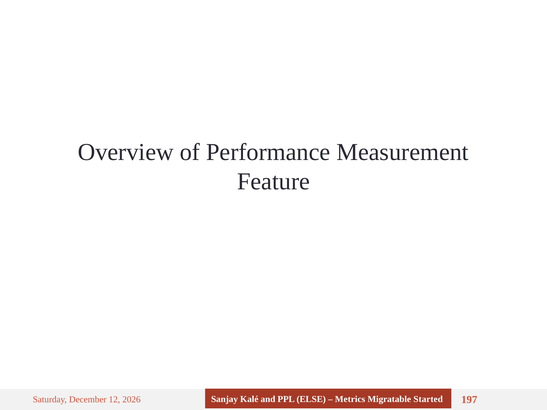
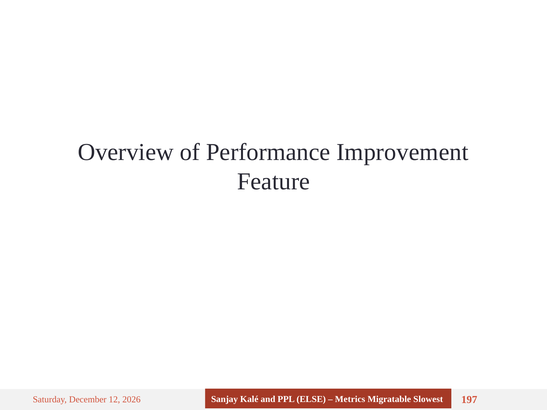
Measurement: Measurement -> Improvement
Started: Started -> Slowest
